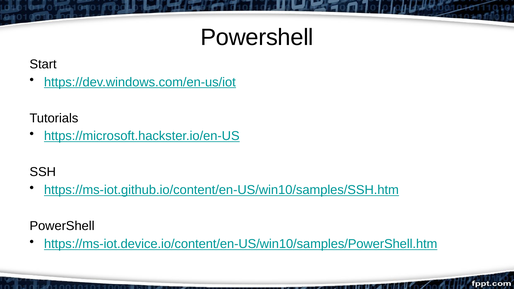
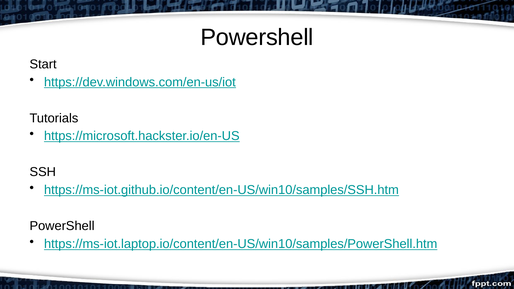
https://ms-iot.device.io/content/en-US/win10/samples/PowerShell.htm: https://ms-iot.device.io/content/en-US/win10/samples/PowerShell.htm -> https://ms-iot.laptop.io/content/en-US/win10/samples/PowerShell.htm
